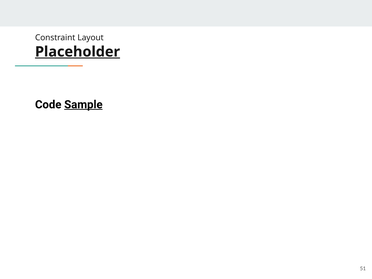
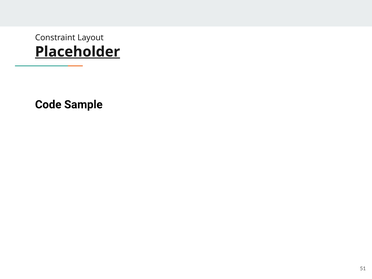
Sample underline: present -> none
